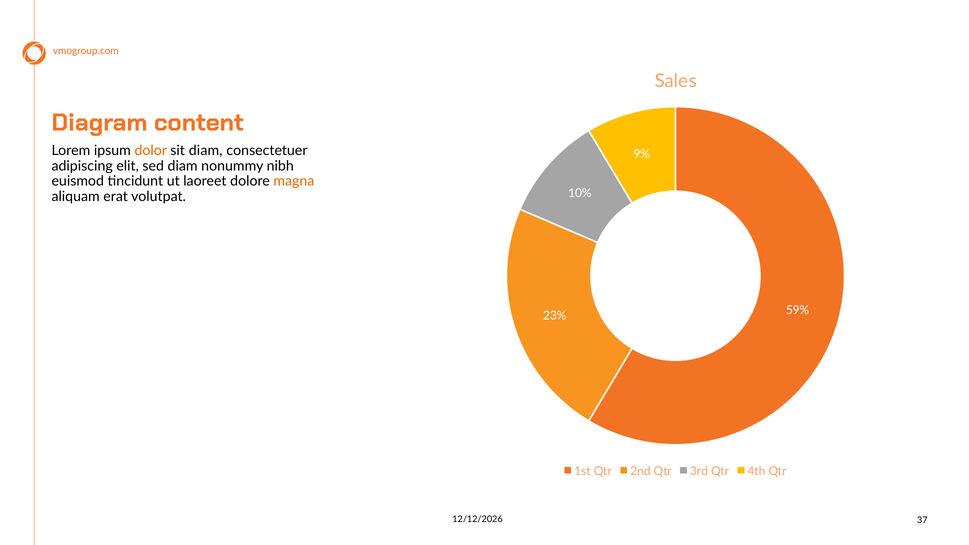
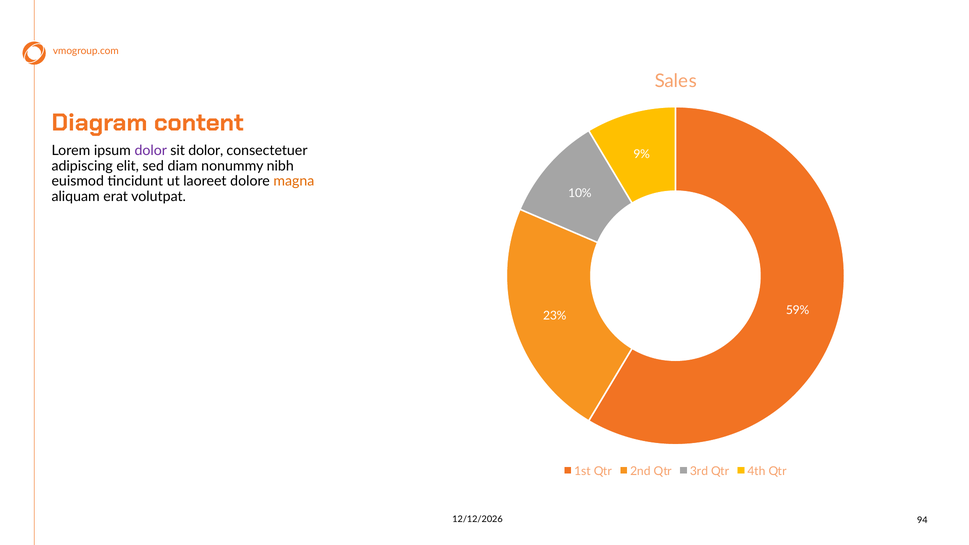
dolor at (151, 151) colour: orange -> purple
sit diam: diam -> dolor
37: 37 -> 94
